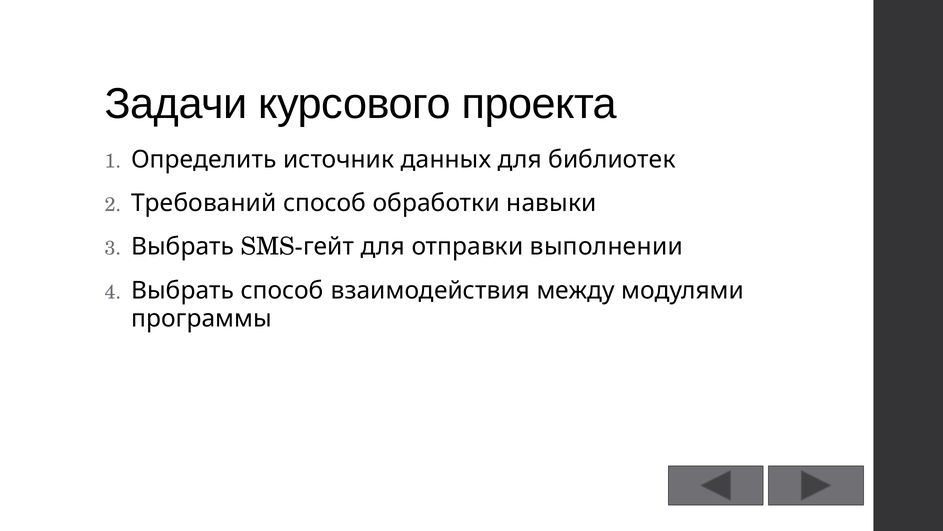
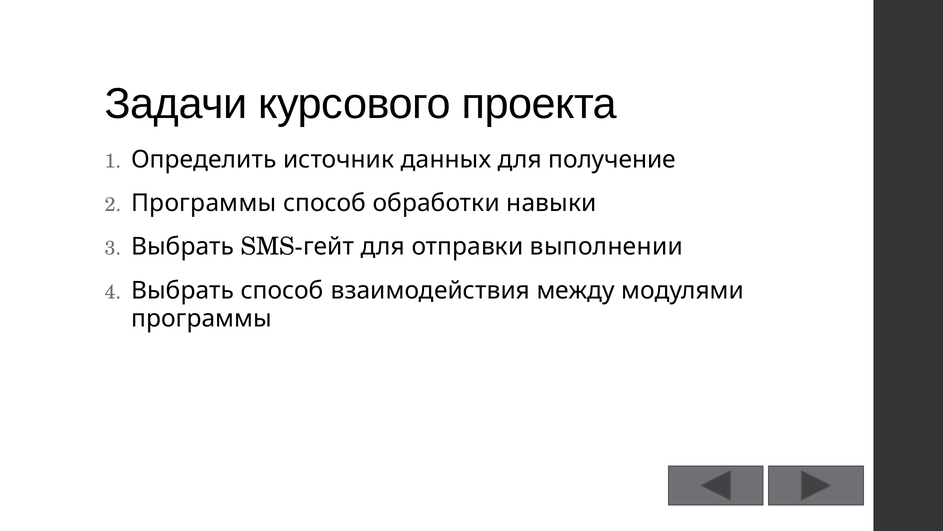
библиотек: библиотек -> получение
Требований at (204, 203): Требований -> Программы
